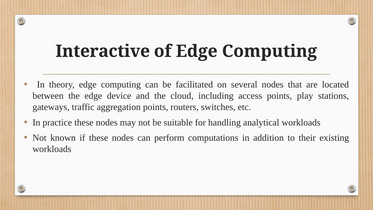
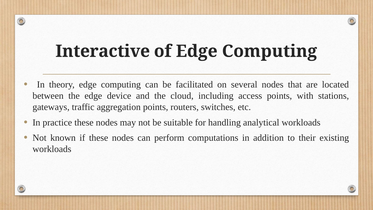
play: play -> with
